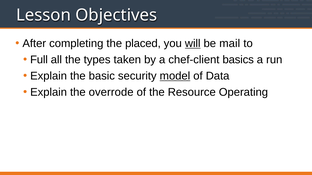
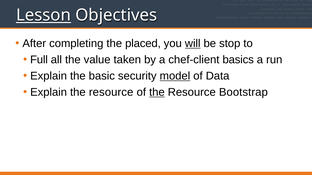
Lesson underline: none -> present
mail: mail -> stop
types: types -> value
Explain the overrode: overrode -> resource
the at (157, 92) underline: none -> present
Operating: Operating -> Bootstrap
